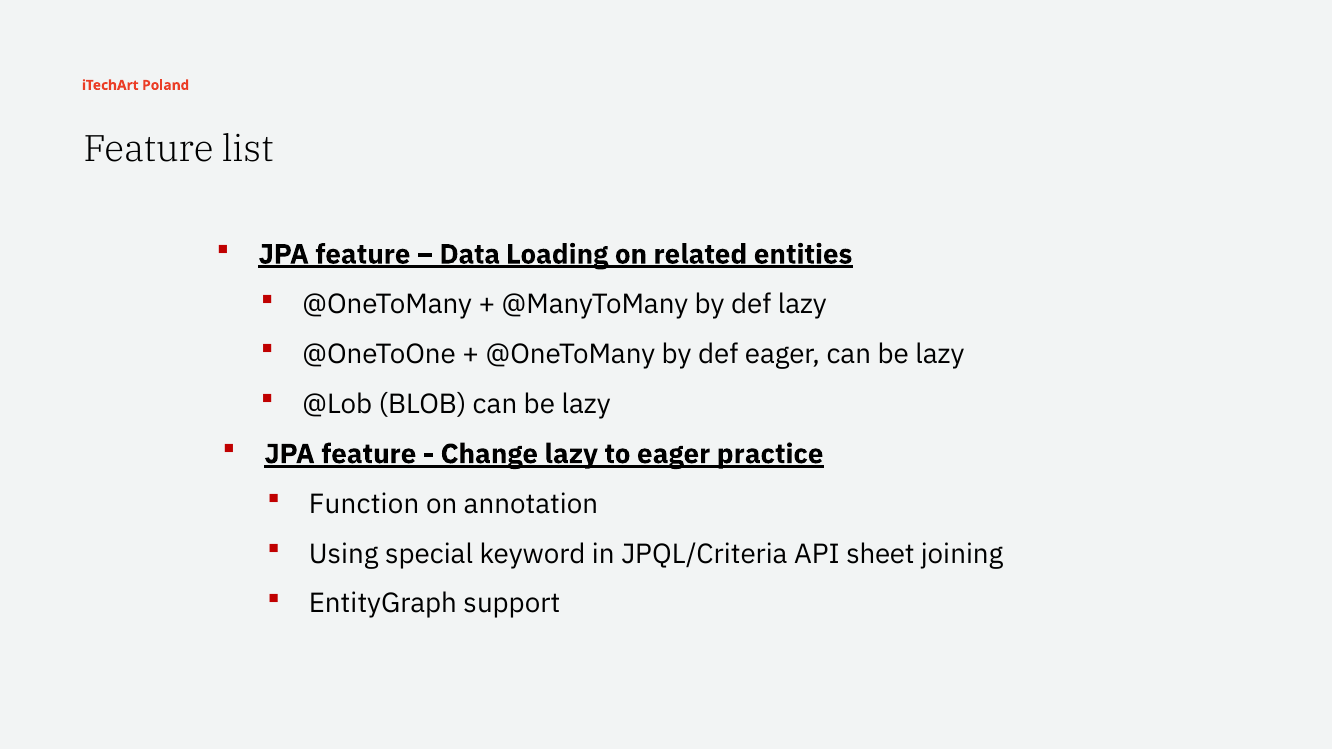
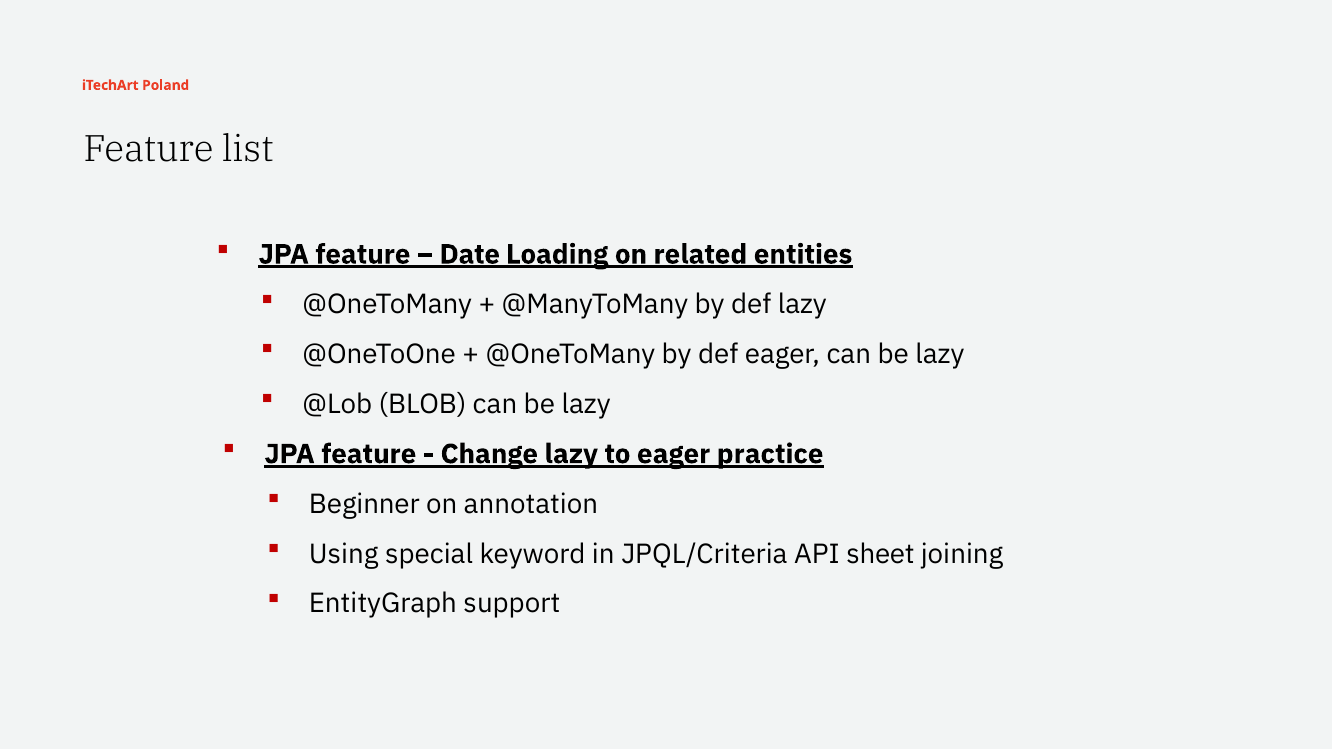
Data: Data -> Date
Function: Function -> Beginner
